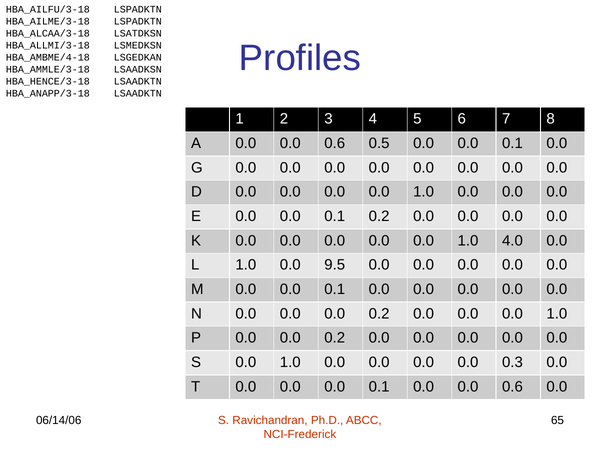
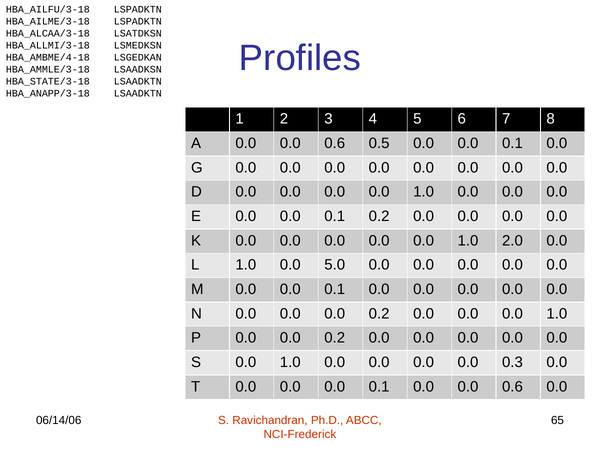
HBA_HENCE/3-18: HBA_HENCE/3-18 -> HBA_STATE/3-18
4.0: 4.0 -> 2.0
9.5: 9.5 -> 5.0
